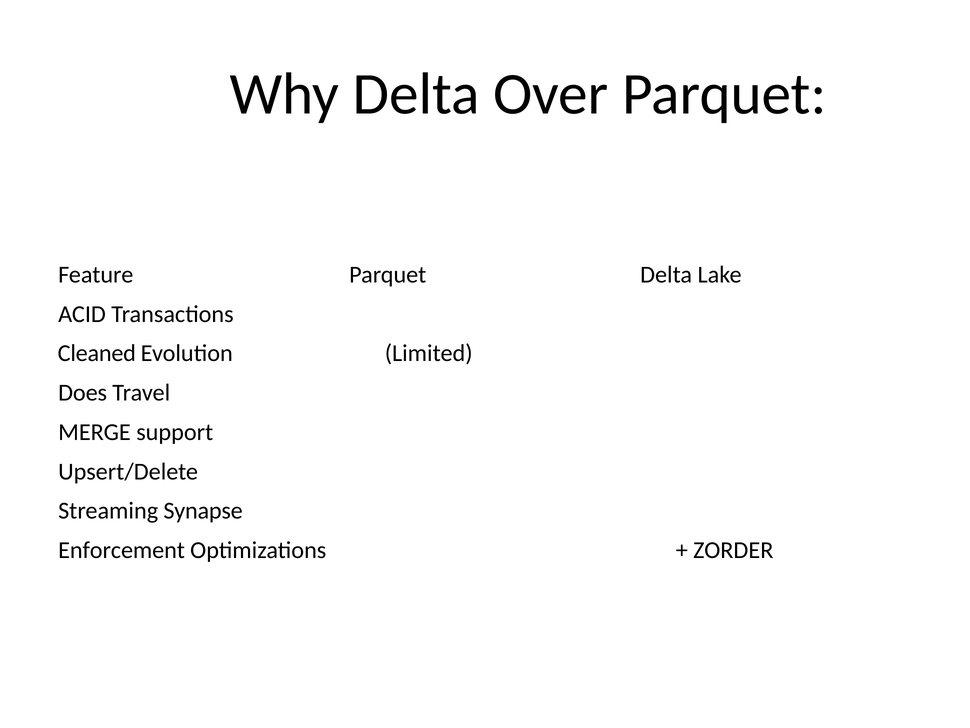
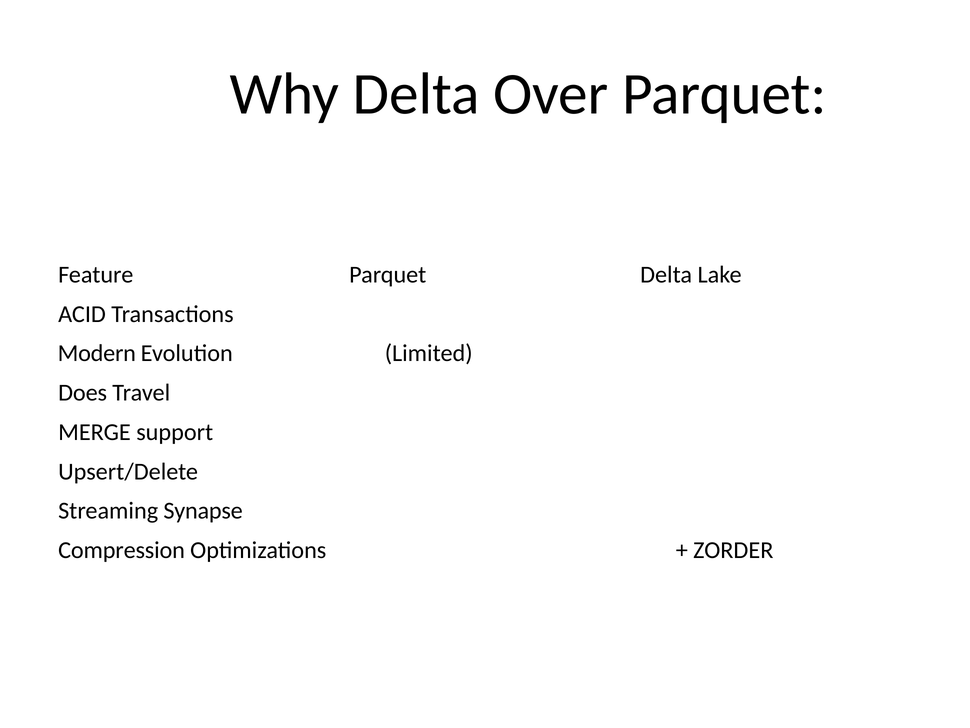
Cleaned: Cleaned -> Modern
Enforcement: Enforcement -> Compression
